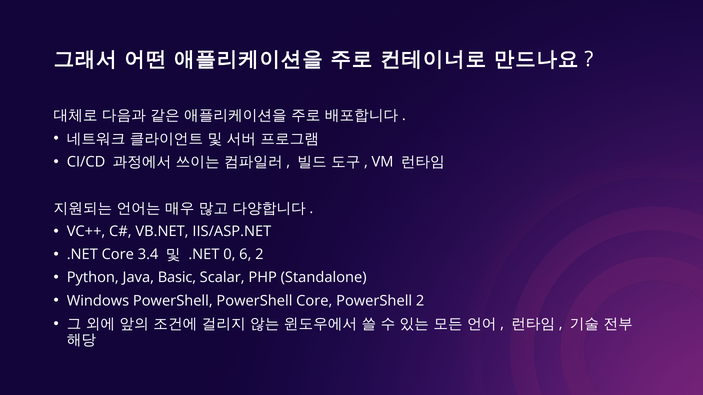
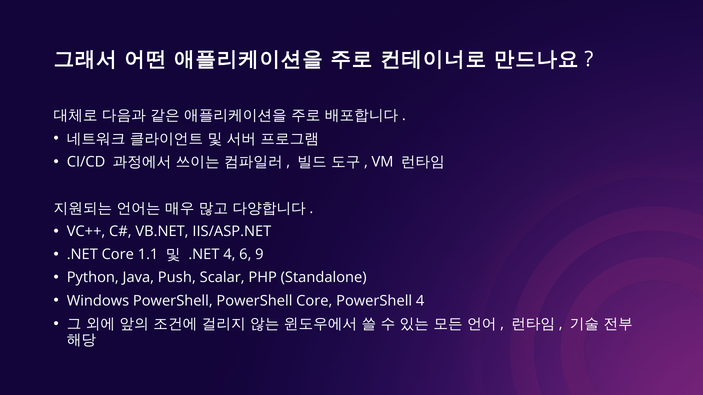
3.4: 3.4 -> 1.1
.NET 0: 0 -> 4
6 2: 2 -> 9
Basic: Basic -> Push
PowerShell 2: 2 -> 4
